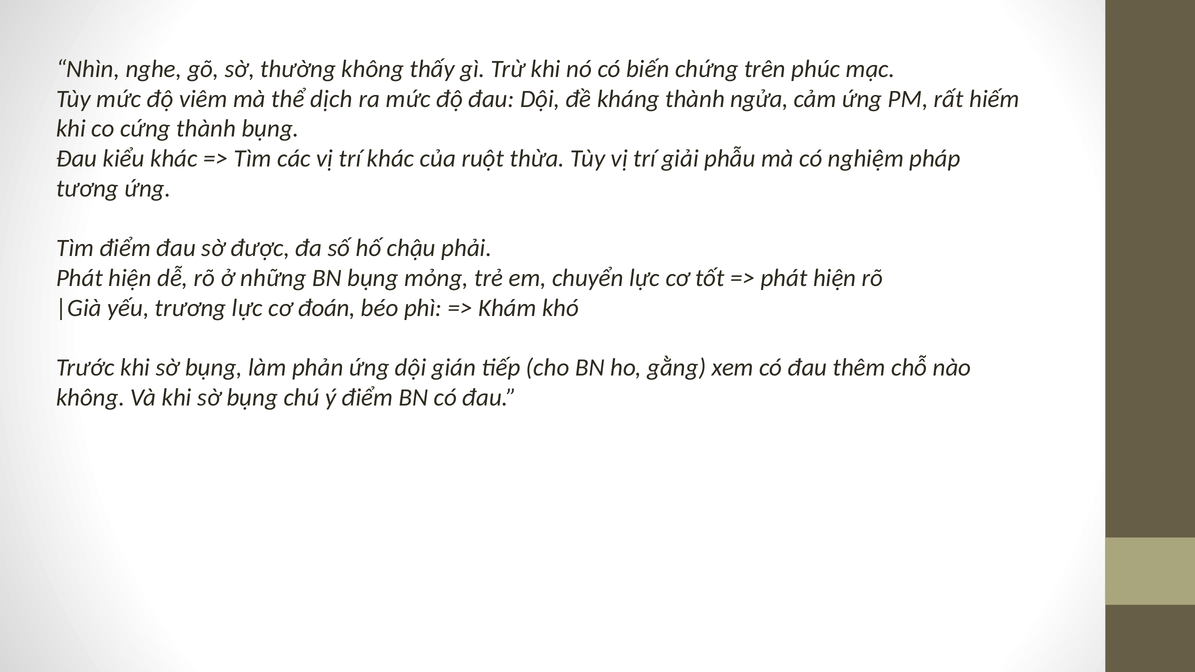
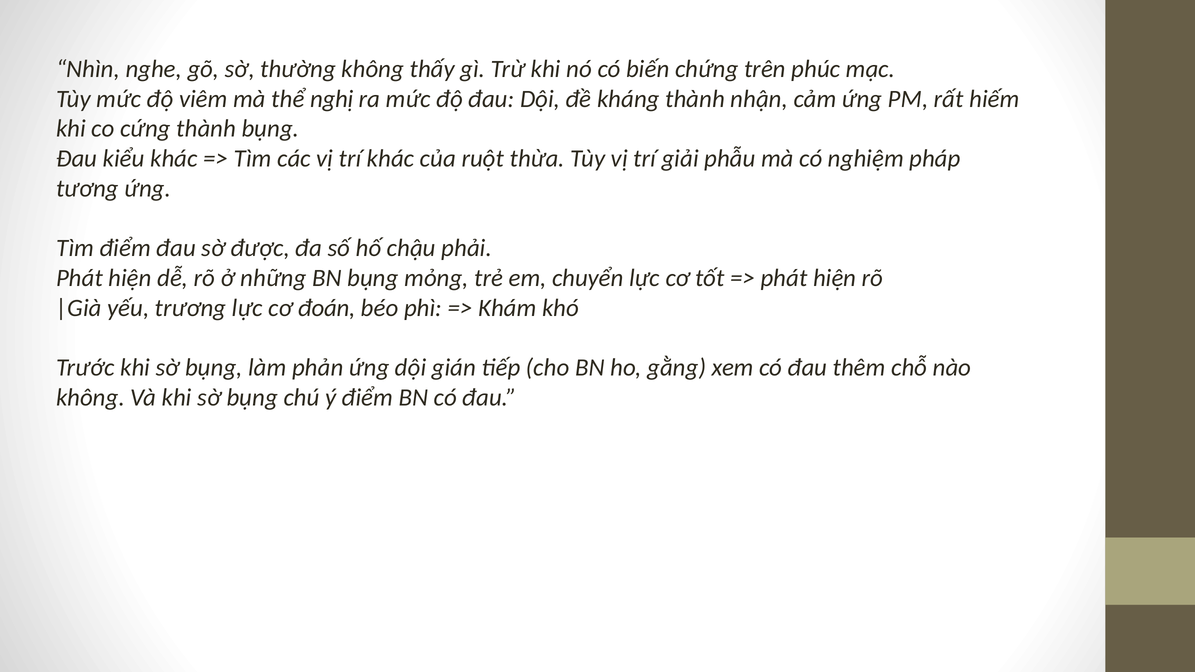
dịch: dịch -> nghị
ngửa: ngửa -> nhận
